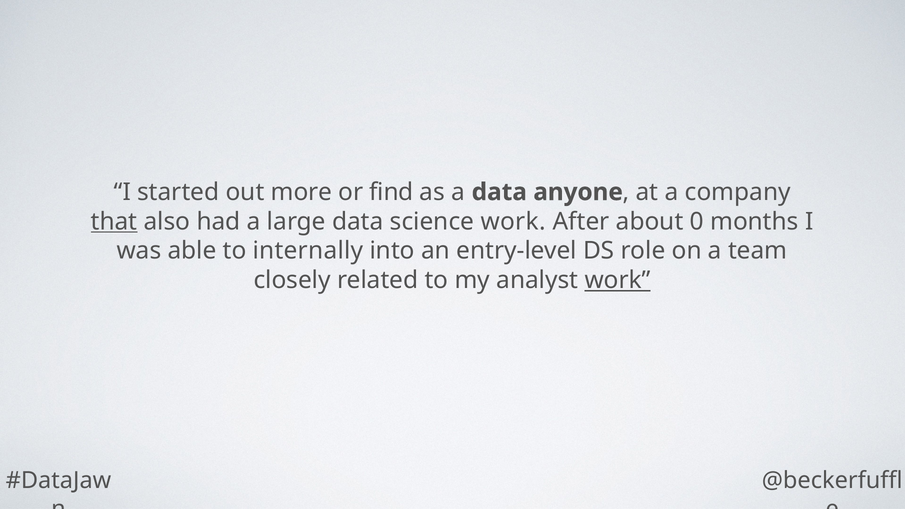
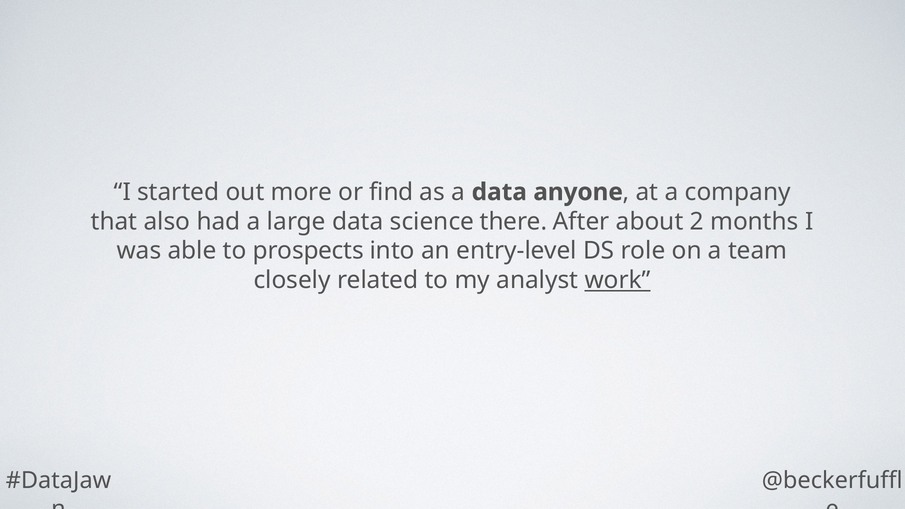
that underline: present -> none
science work: work -> there
0: 0 -> 2
internally: internally -> prospects
